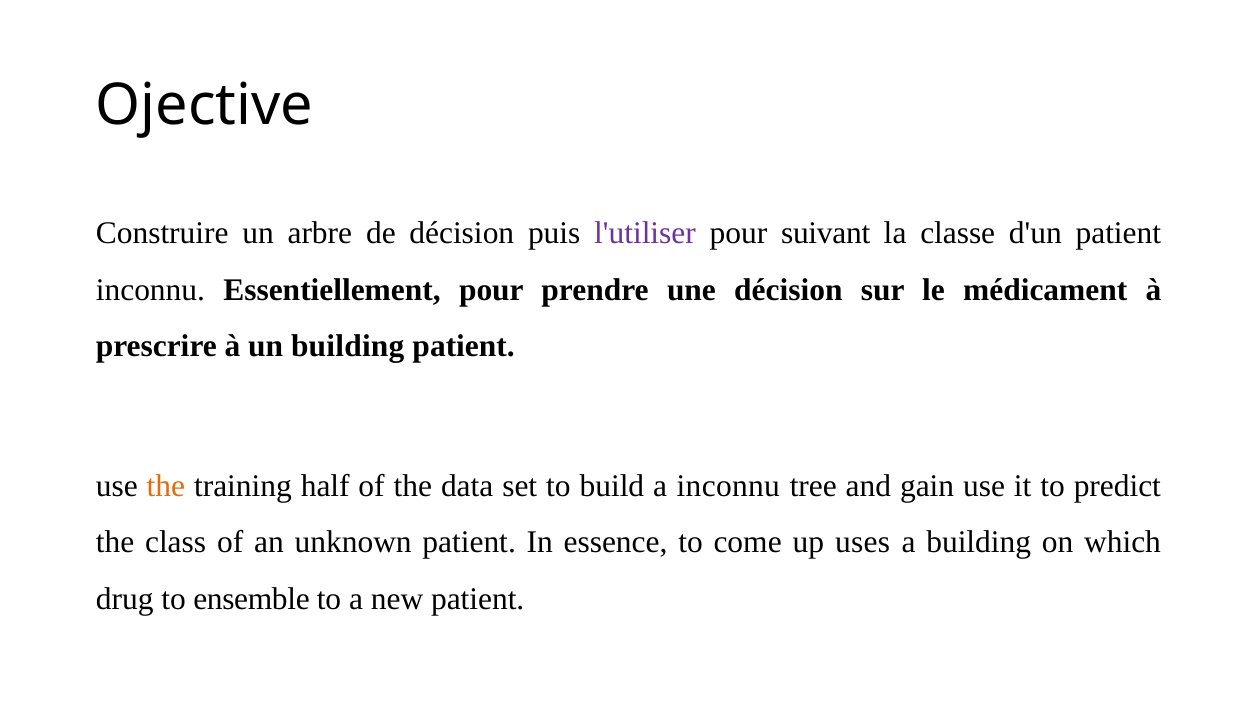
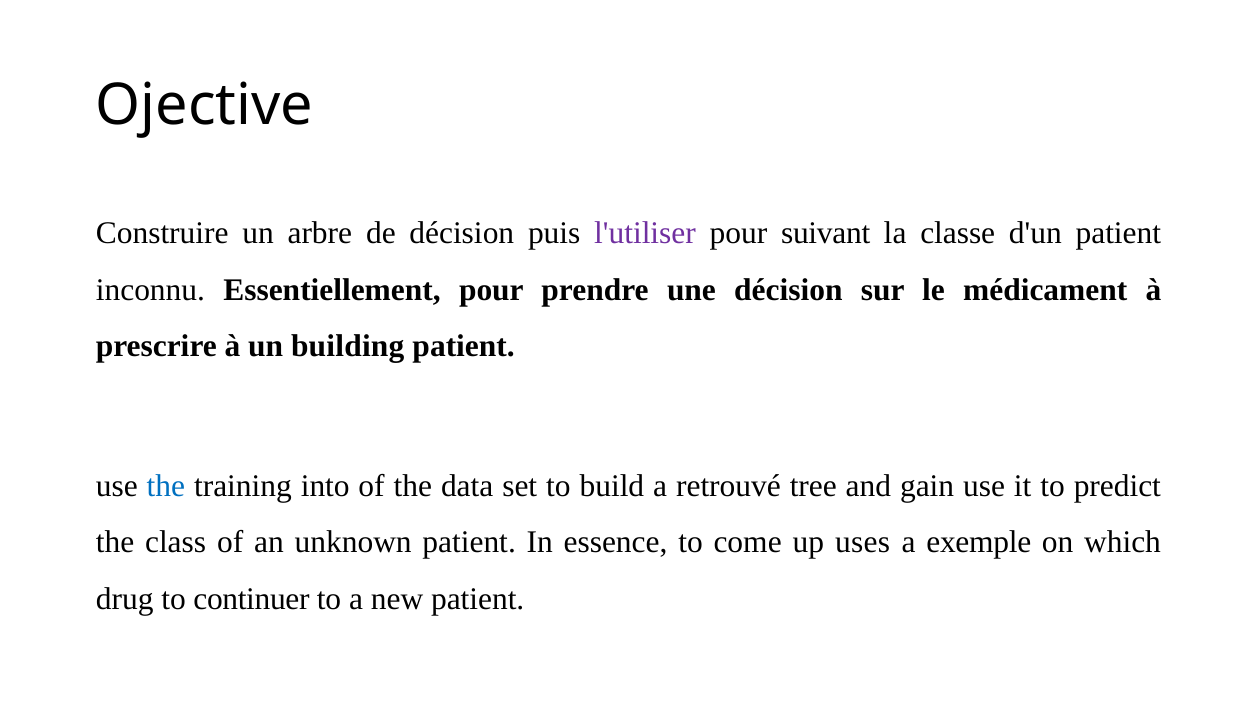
the at (166, 486) colour: orange -> blue
half: half -> into
a inconnu: inconnu -> retrouvé
a building: building -> exemple
ensemble: ensemble -> continuer
